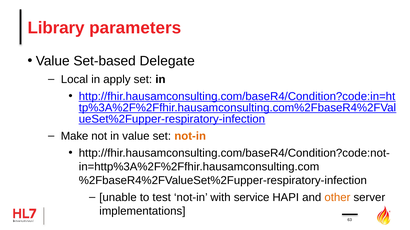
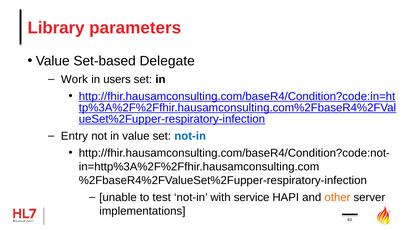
Local: Local -> Work
apply: apply -> users
Make: Make -> Entry
not-in at (190, 137) colour: orange -> blue
